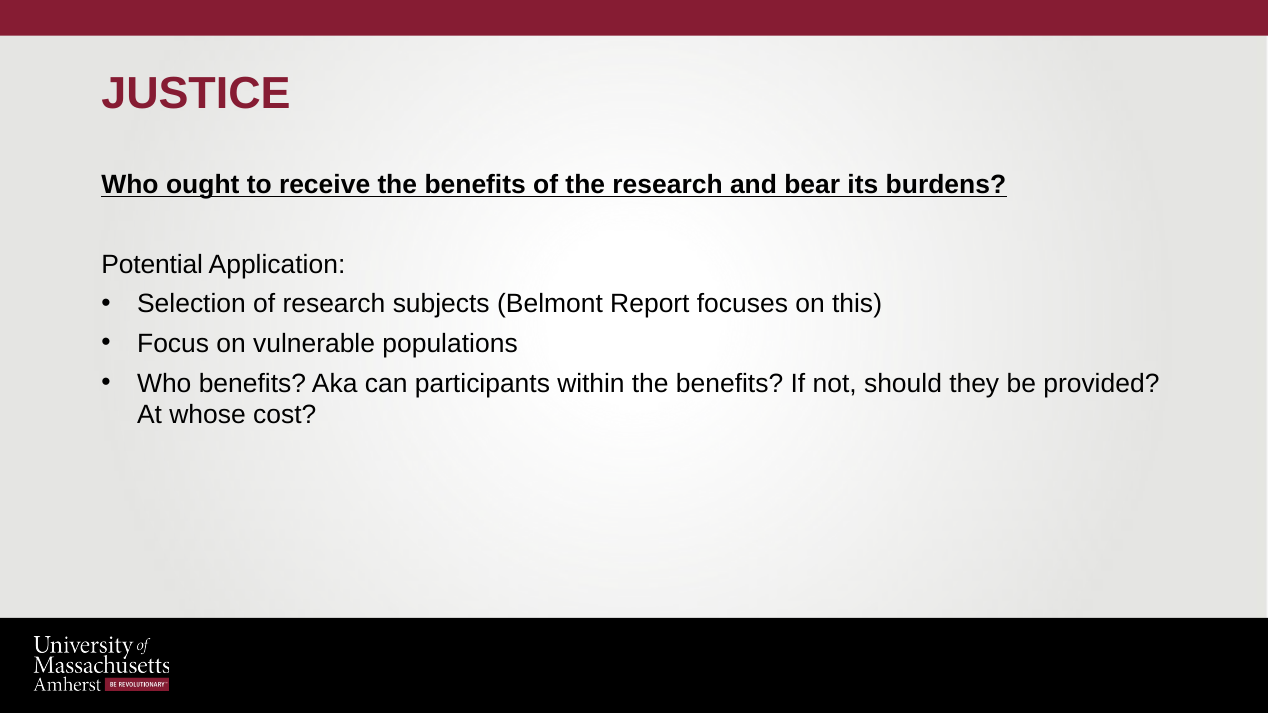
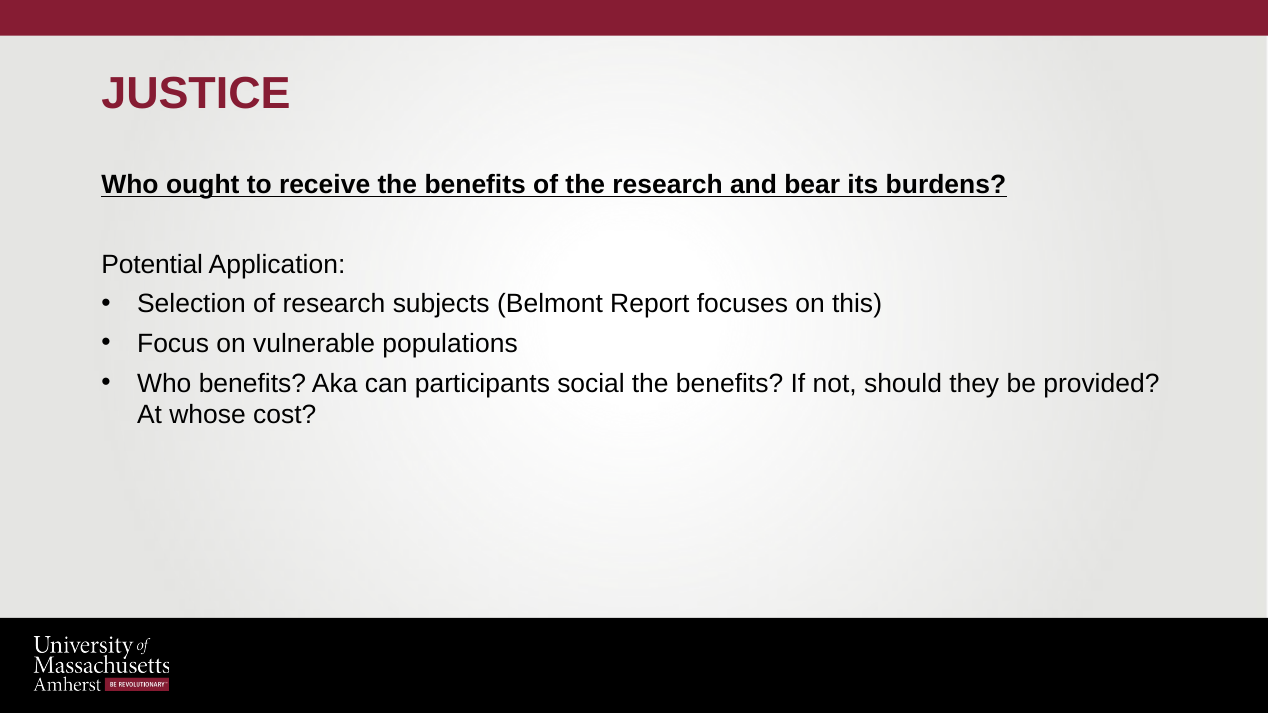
within: within -> social
